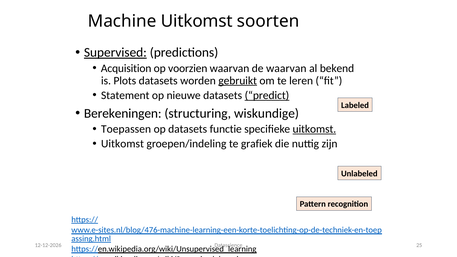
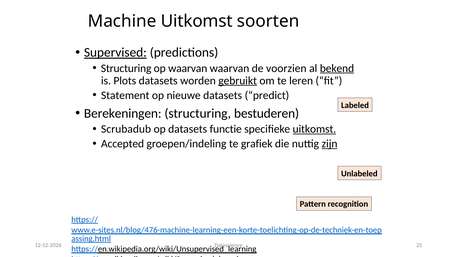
Acquisition at (126, 68): Acquisition -> Structuring
op voorzien: voorzien -> waarvan
de waarvan: waarvan -> voorzien
bekend underline: none -> present
predict underline: present -> none
wiskundige: wiskundige -> bestuderen
Toepassen: Toepassen -> Scrubadub
Uitkomst at (122, 144): Uitkomst -> Accepted
zijn underline: none -> present
